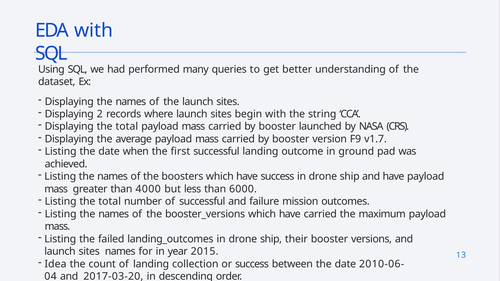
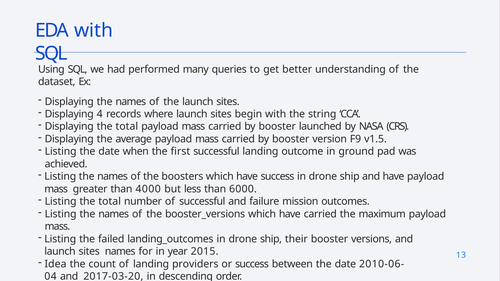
2: 2 -> 4
v1.7: v1.7 -> v1.5
collection: collection -> providers
